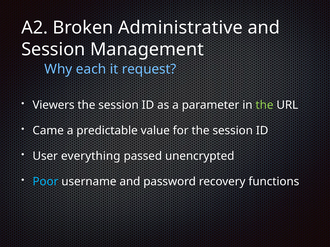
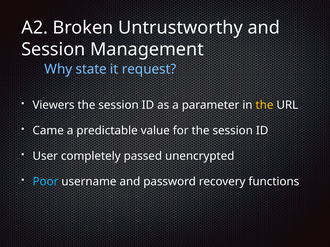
Administrative: Administrative -> Untrustworthy
each: each -> state
the at (264, 105) colour: light green -> yellow
everything: everything -> completely
